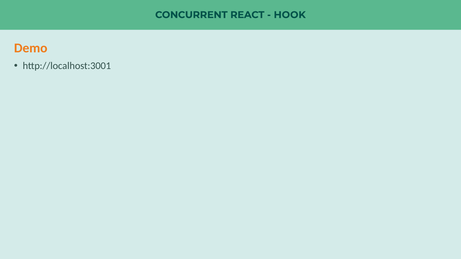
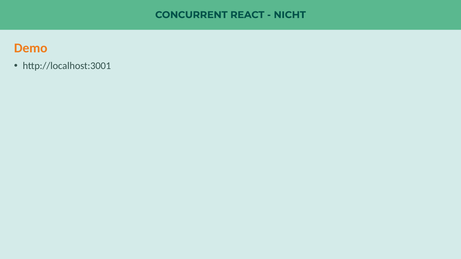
HOOK: HOOK -> NICHT
